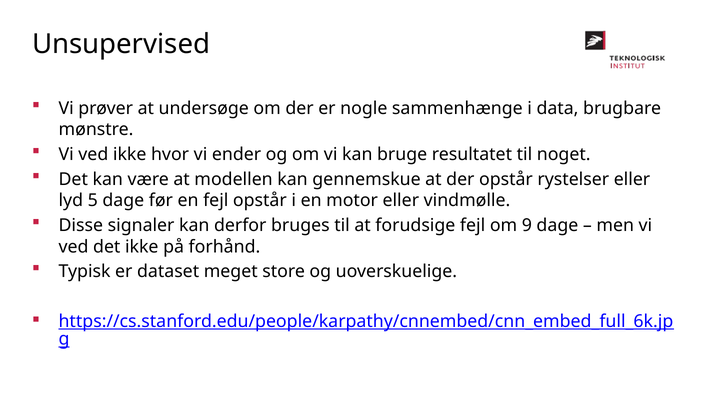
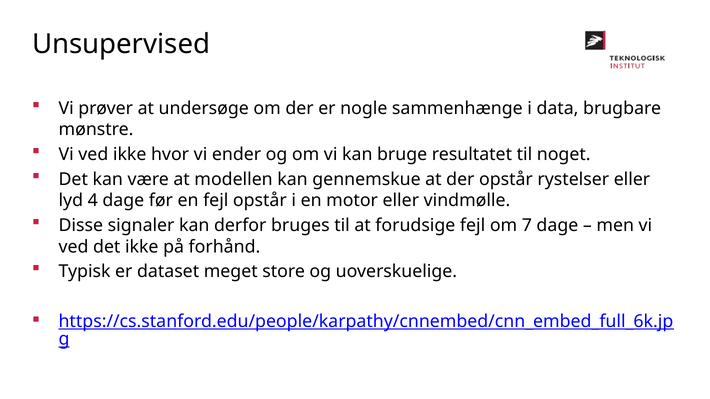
5: 5 -> 4
9: 9 -> 7
